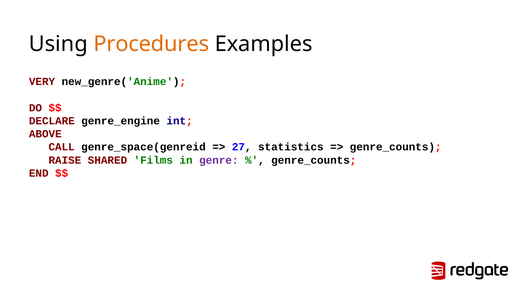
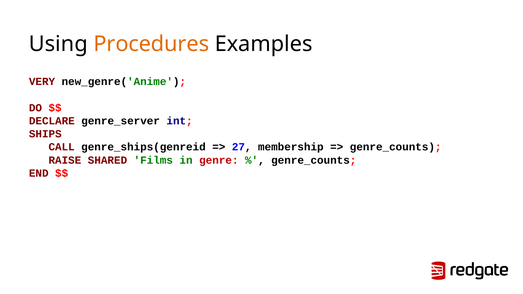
genre_engine: genre_engine -> genre_server
ABOVE: ABOVE -> SHIPS
genre_space(genreid: genre_space(genreid -> genre_ships(genreid
statistics: statistics -> membership
genre colour: purple -> red
